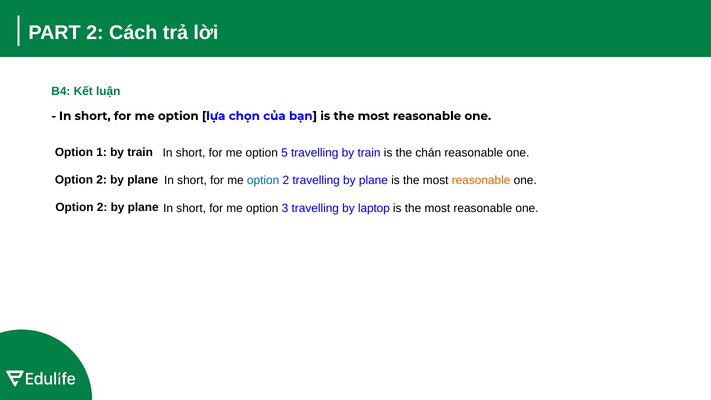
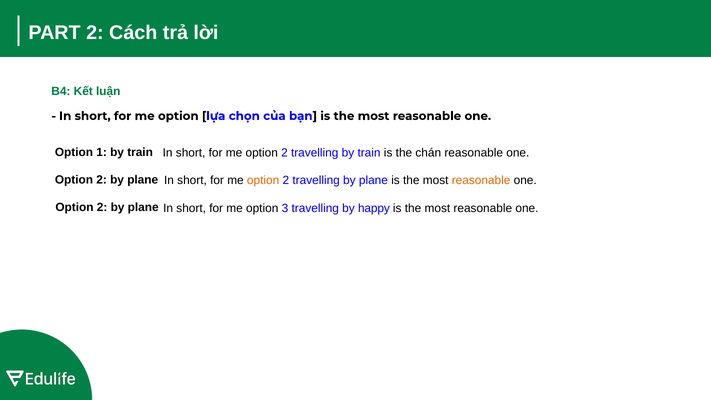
5 at (284, 153): 5 -> 2
option at (263, 181) colour: blue -> orange
laptop: laptop -> happy
